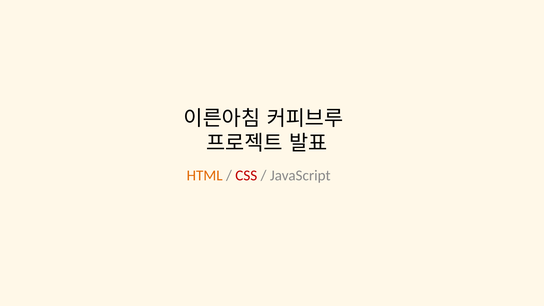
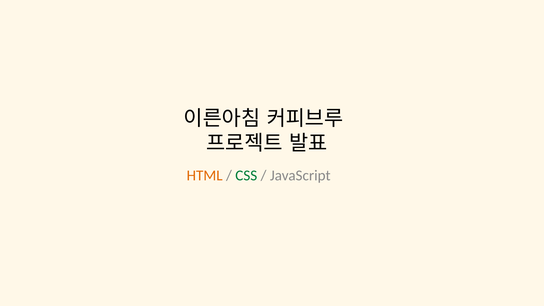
CSS colour: red -> green
